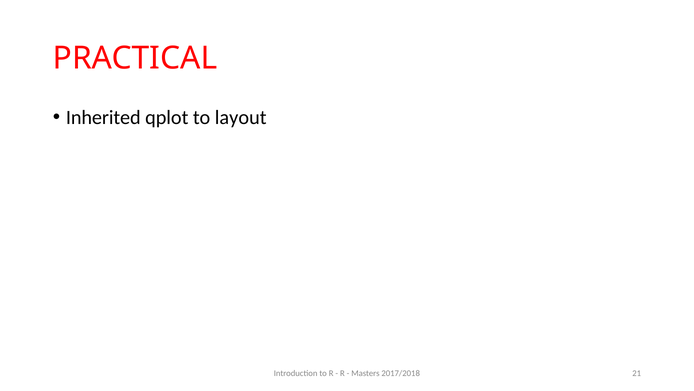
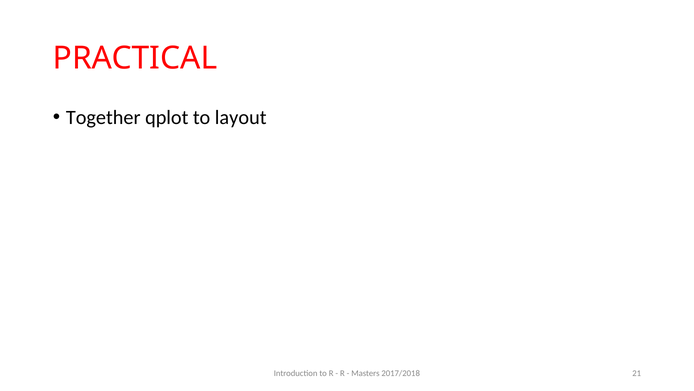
Inherited: Inherited -> Together
